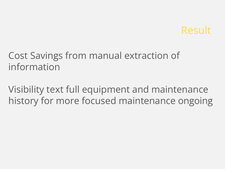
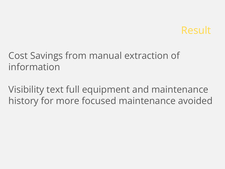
ongoing: ongoing -> avoided
